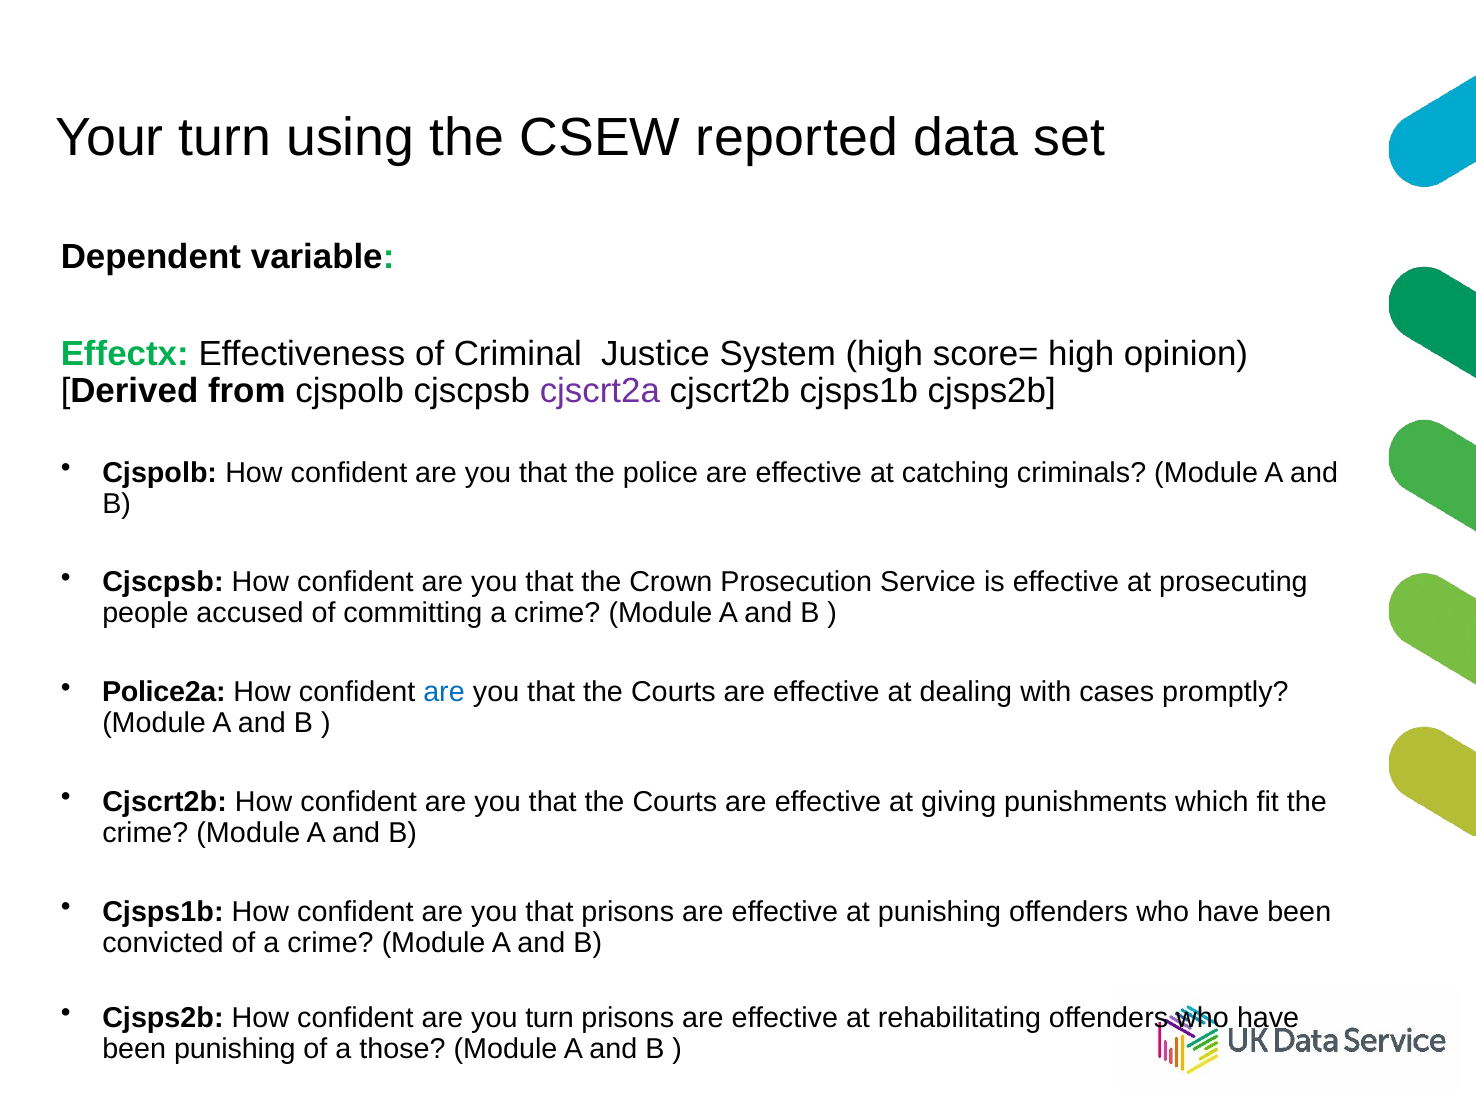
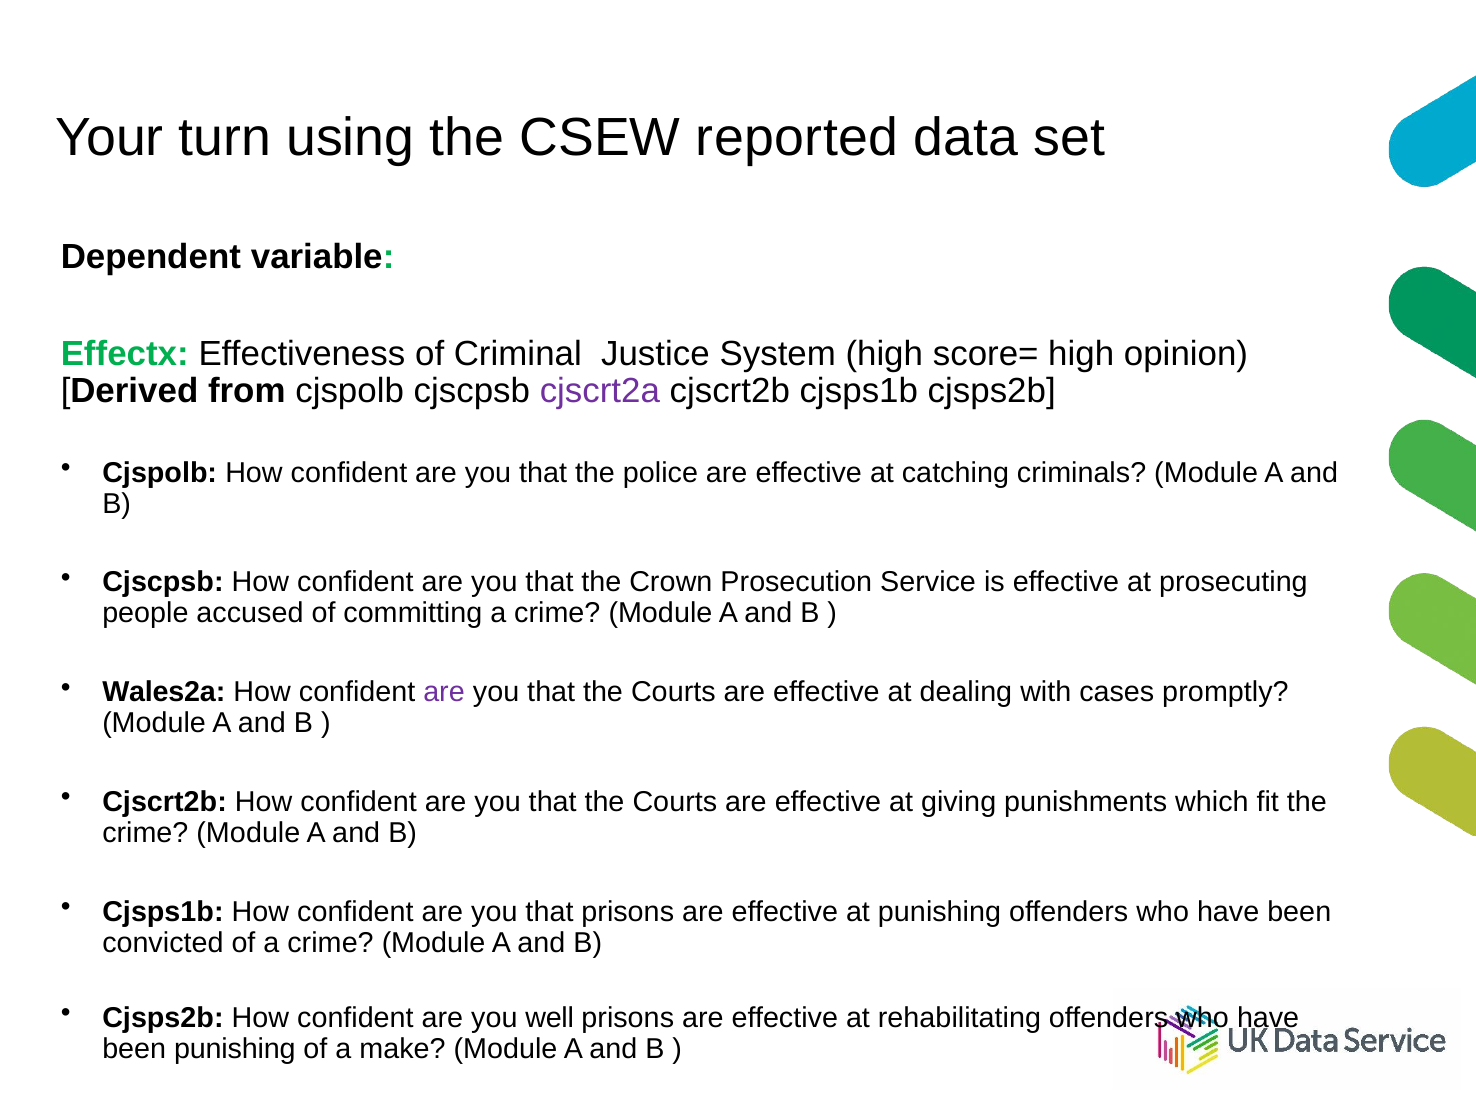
Police2a: Police2a -> Wales2a
are at (444, 692) colour: blue -> purple
you turn: turn -> well
those: those -> make
